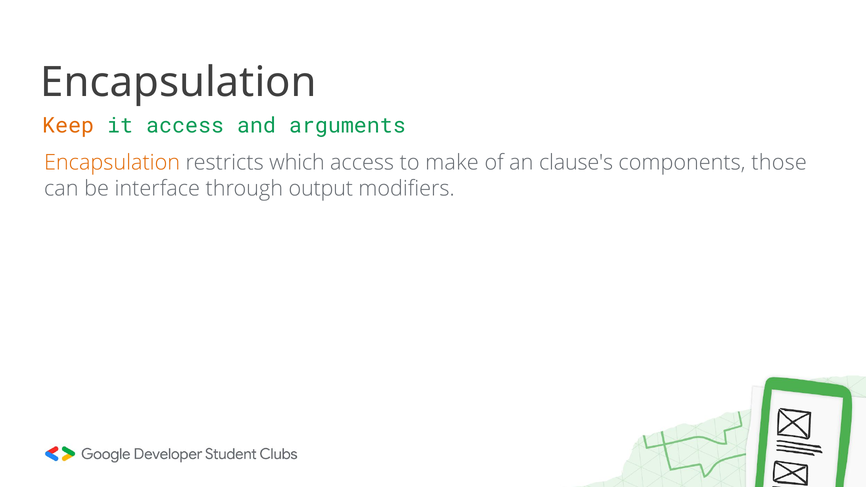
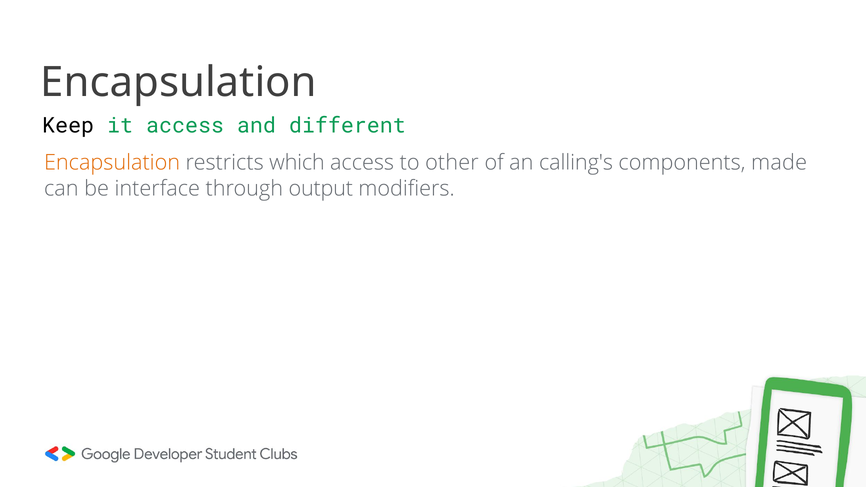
Keep colour: orange -> black
arguments: arguments -> different
make: make -> other
clause's: clause's -> calling's
those: those -> made
